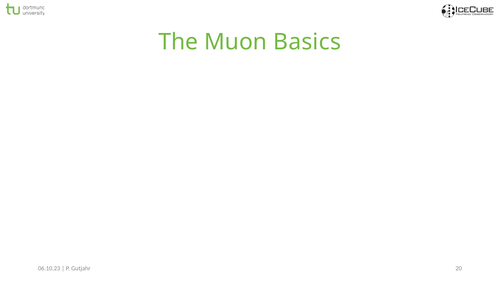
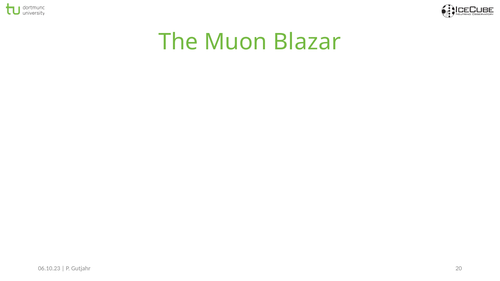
Basics: Basics -> Blazar
